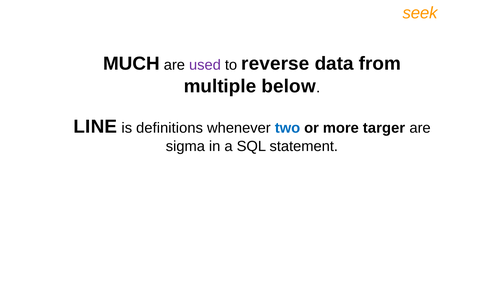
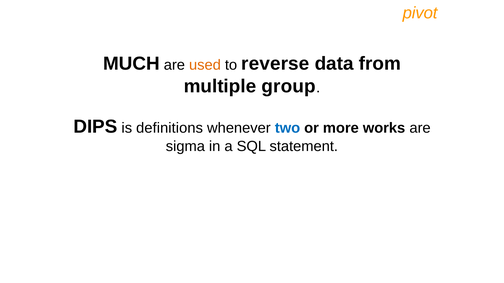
seek: seek -> pivot
used colour: purple -> orange
below: below -> group
LINE: LINE -> DIPS
targer: targer -> works
